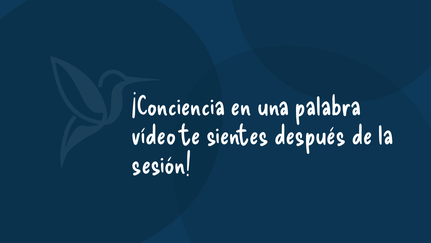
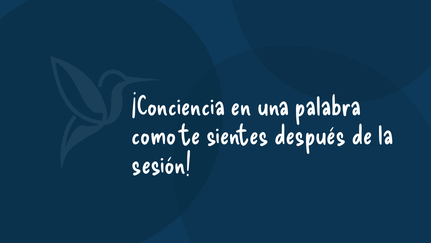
vídeo: vídeo -> como
